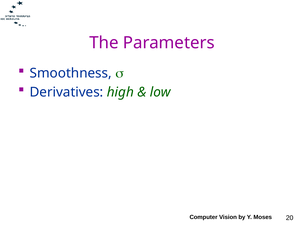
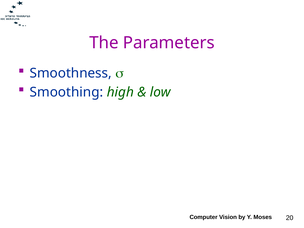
Derivatives: Derivatives -> Smoothing
